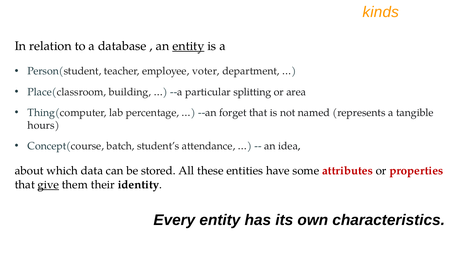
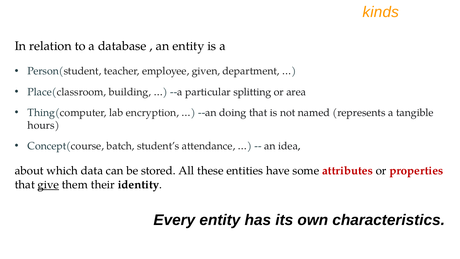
entity at (188, 46) underline: present -> none
voter: voter -> given
percentage: percentage -> encryption
forget: forget -> doing
